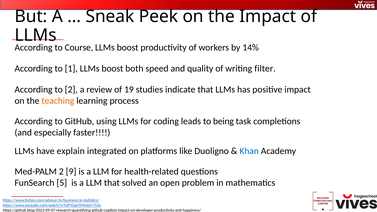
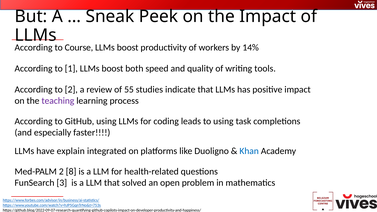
filter: filter -> tools
19: 19 -> 55
teaching colour: orange -> purple
to being: being -> using
9: 9 -> 8
5: 5 -> 3
